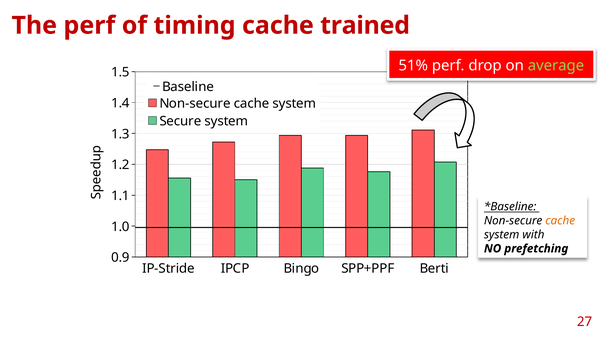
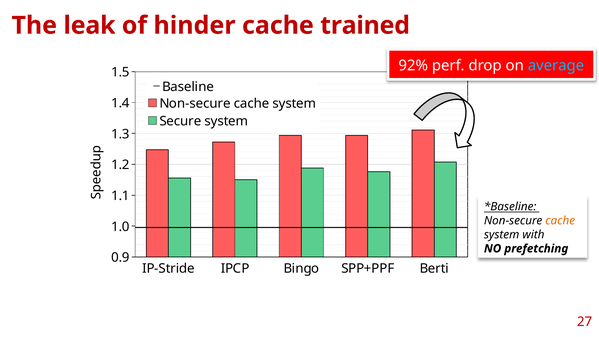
The perf: perf -> leak
timing: timing -> hinder
51%: 51% -> 92%
average colour: light green -> light blue
